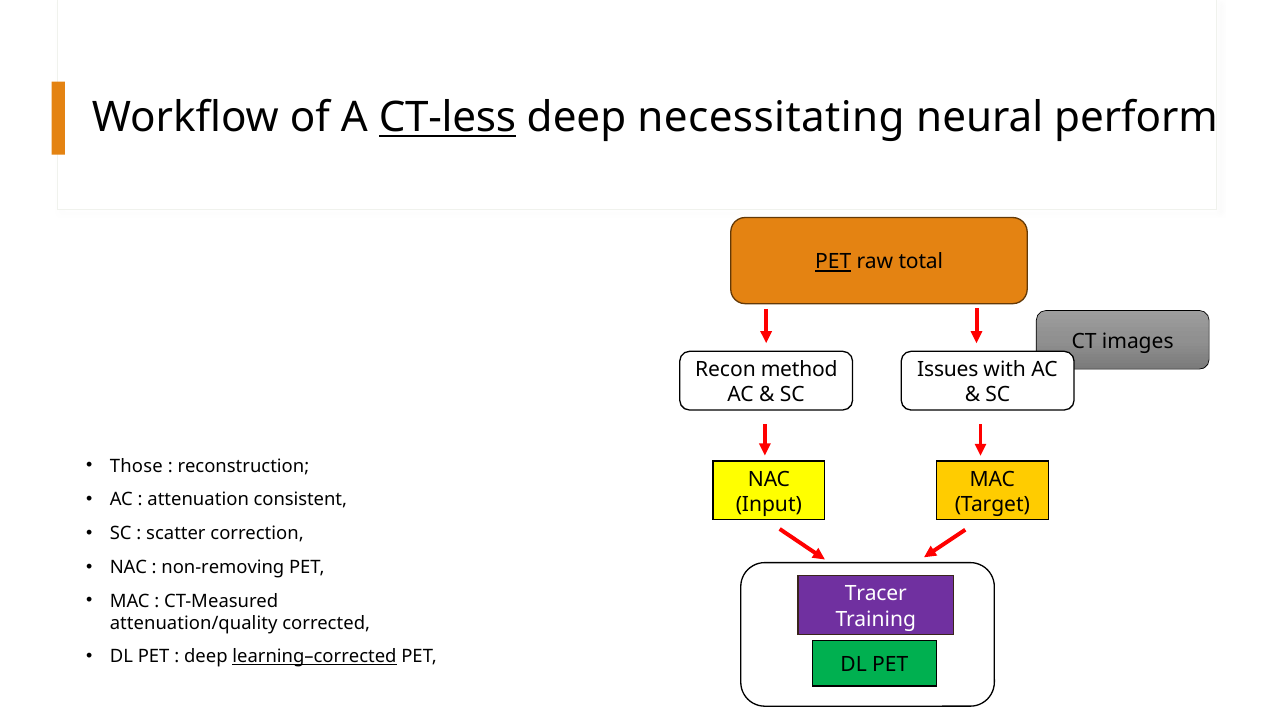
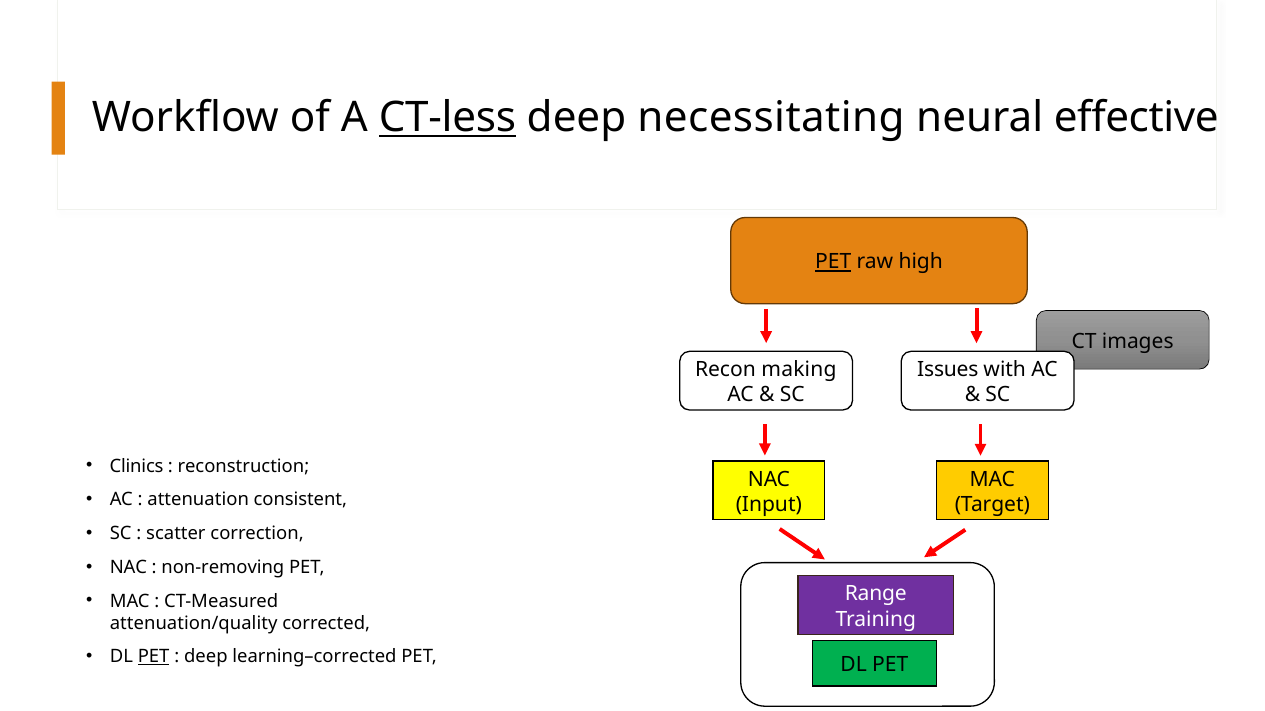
perform: perform -> effective
total: total -> high
method: method -> making
Those: Those -> Clinics
Tracer: Tracer -> Range
PET at (154, 657) underline: none -> present
learning–corrected underline: present -> none
